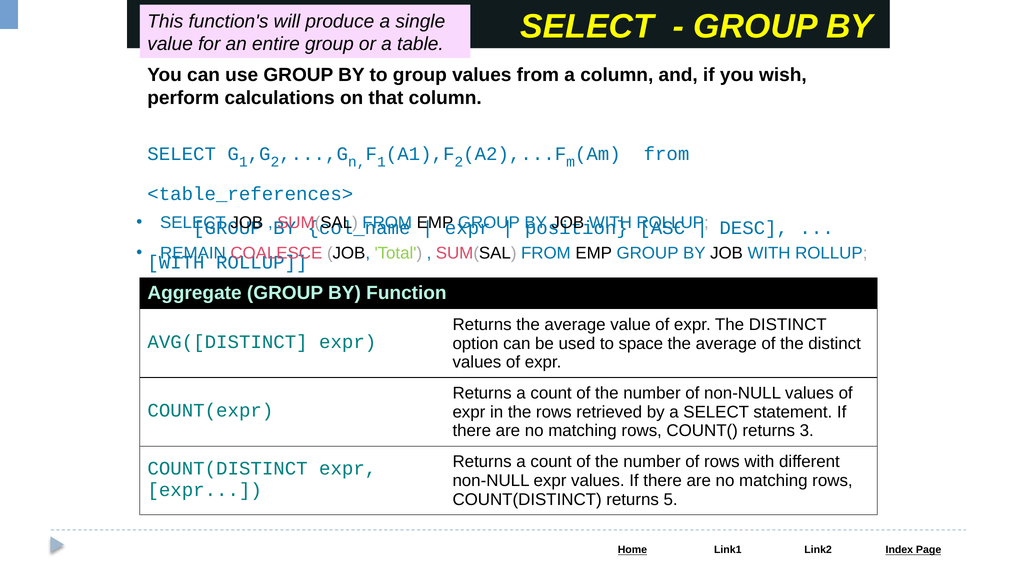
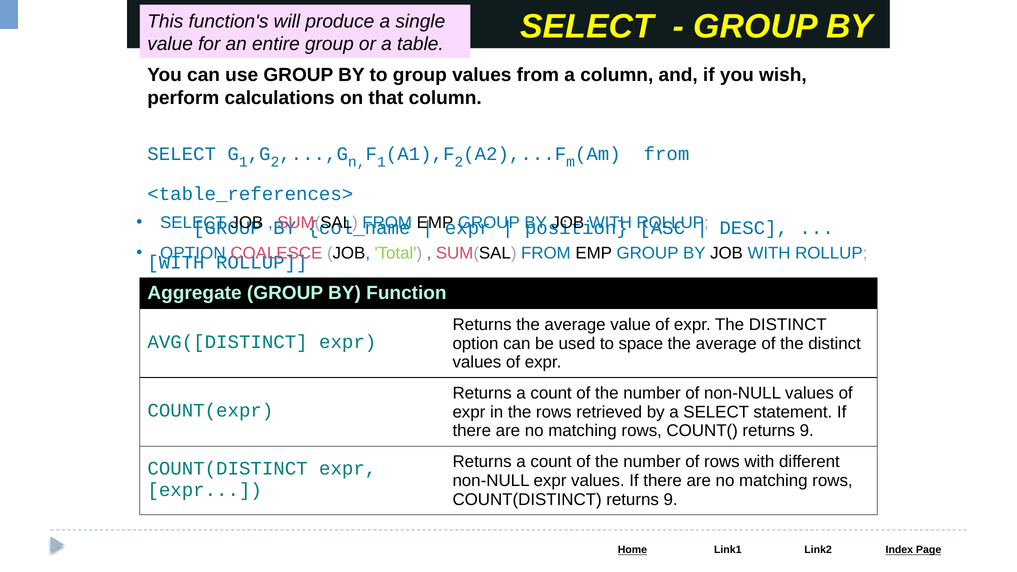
REMAIN at (193, 253): REMAIN -> OPTION
COUNT( returns 3: 3 -> 9
COUNT(DISTINCT returns 5: 5 -> 9
